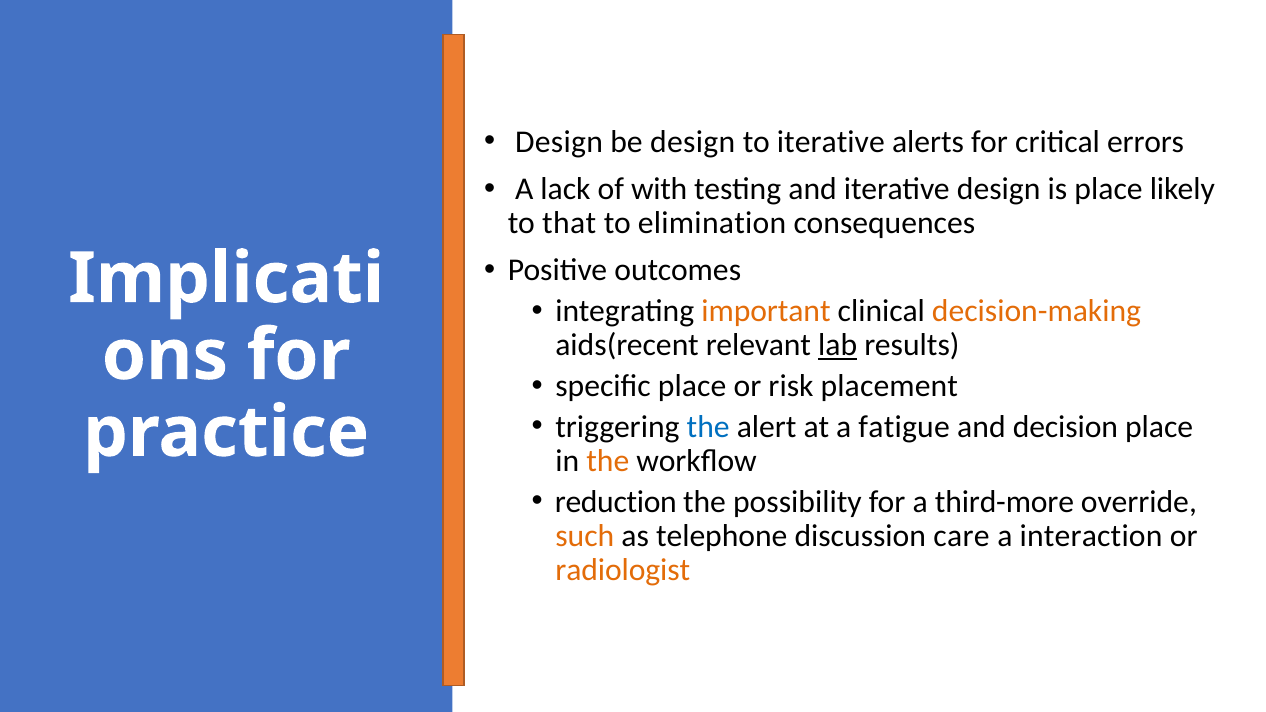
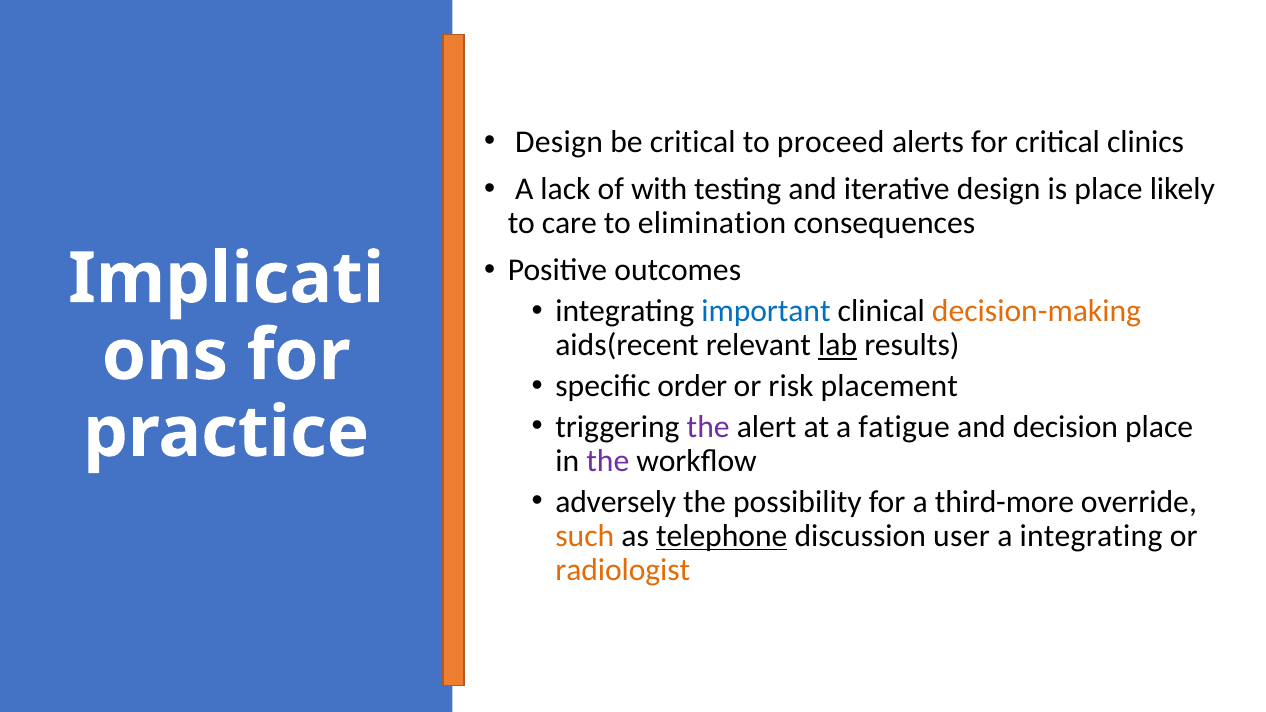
be design: design -> critical
to iterative: iterative -> proceed
errors: errors -> clinics
that: that -> care
important colour: orange -> blue
specific place: place -> order
the at (708, 427) colour: blue -> purple
the at (608, 461) colour: orange -> purple
reduction: reduction -> adversely
telephone underline: none -> present
care: care -> user
a interaction: interaction -> integrating
